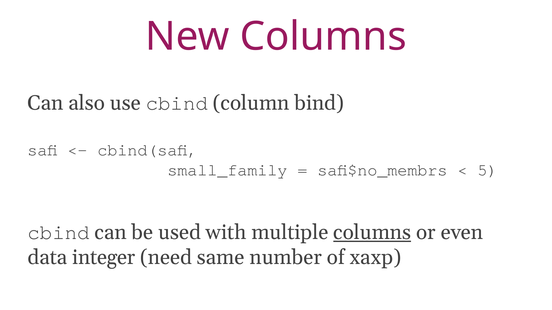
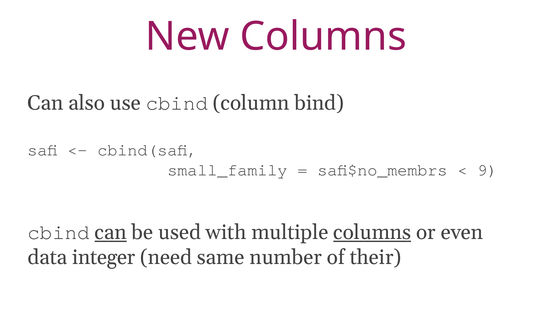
5: 5 -> 9
can at (111, 233) underline: none -> present
xaxp: xaxp -> their
